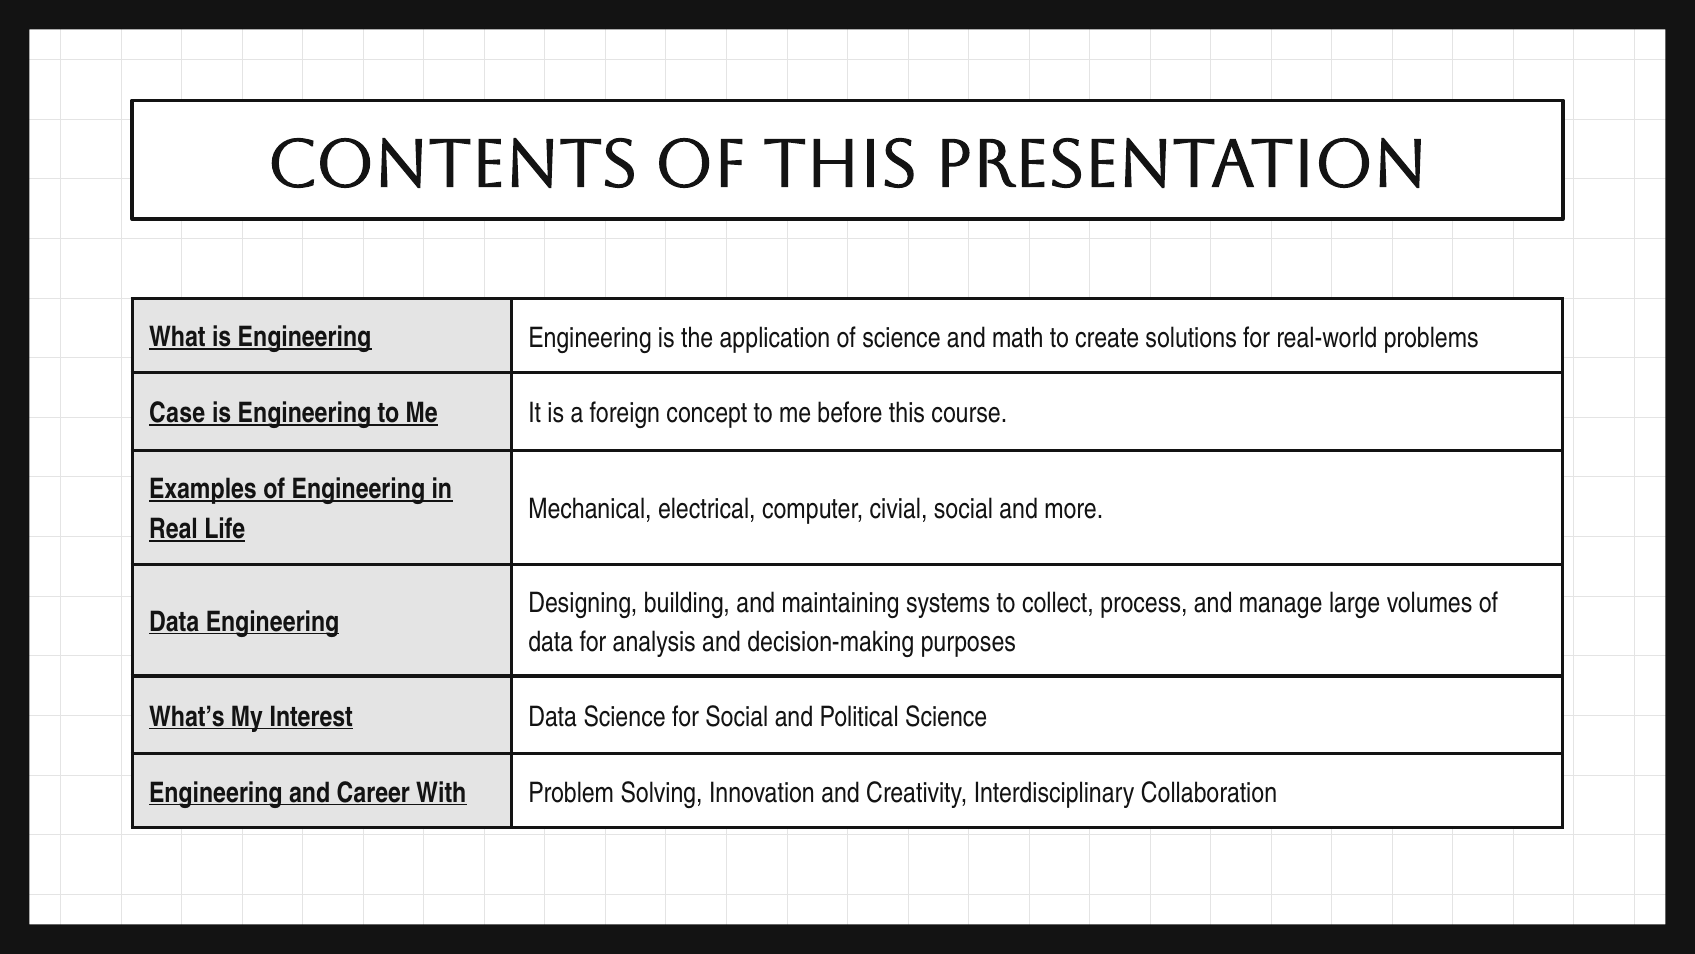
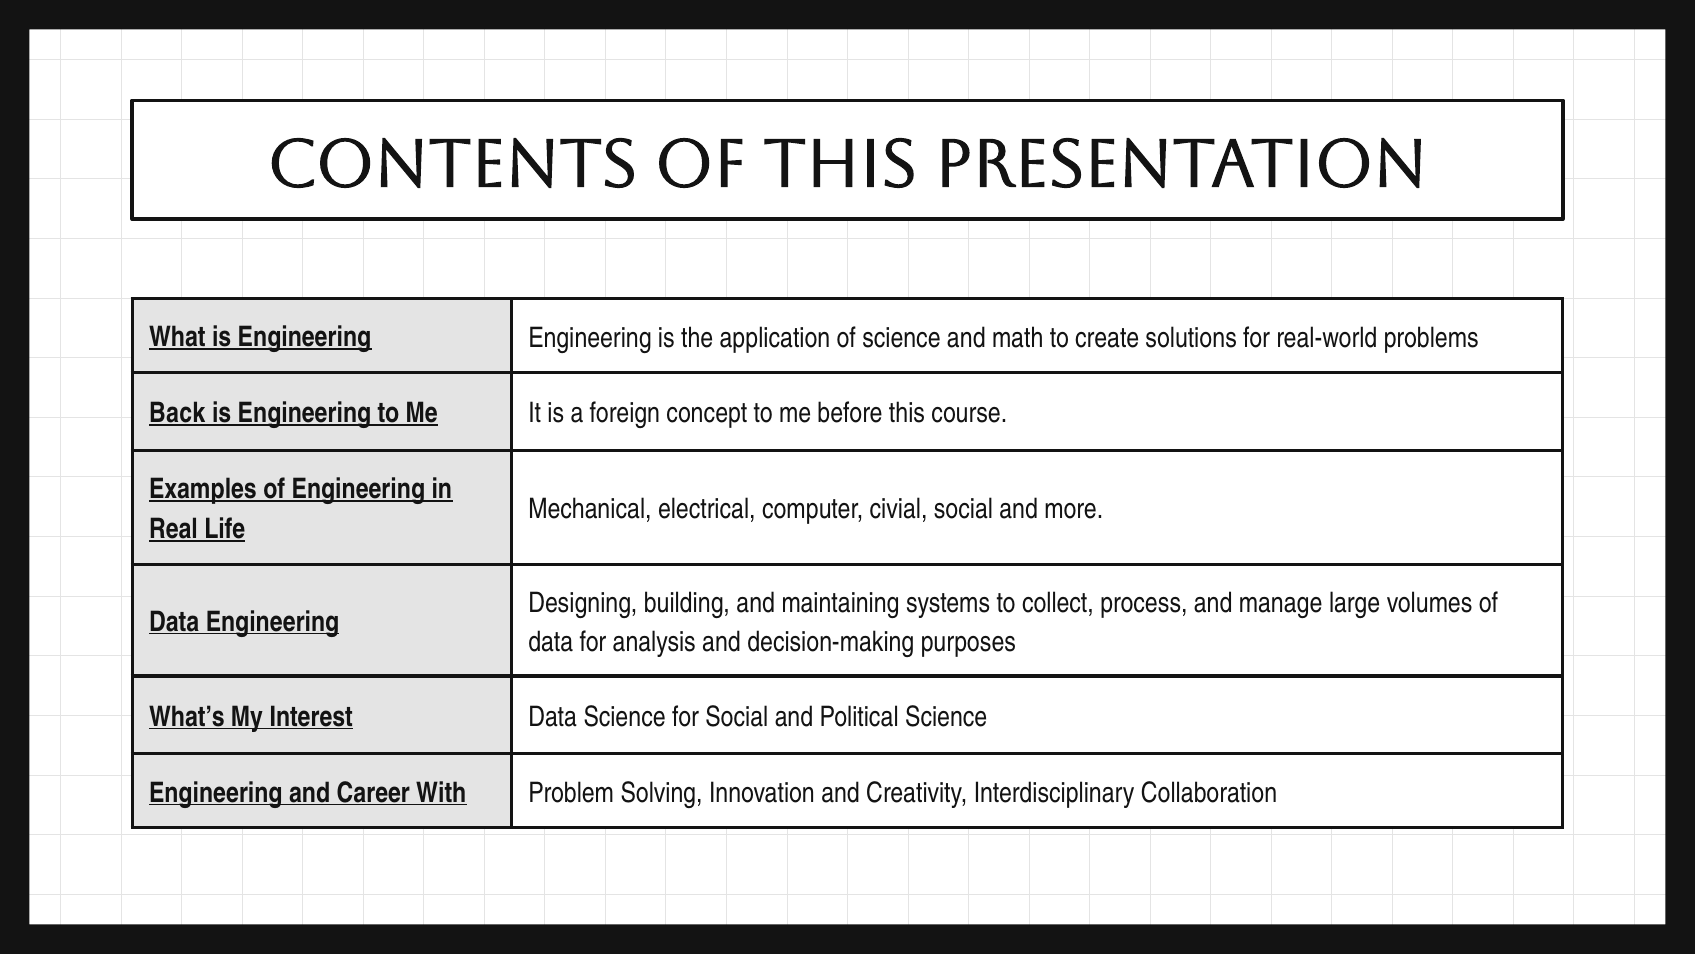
Case: Case -> Back
